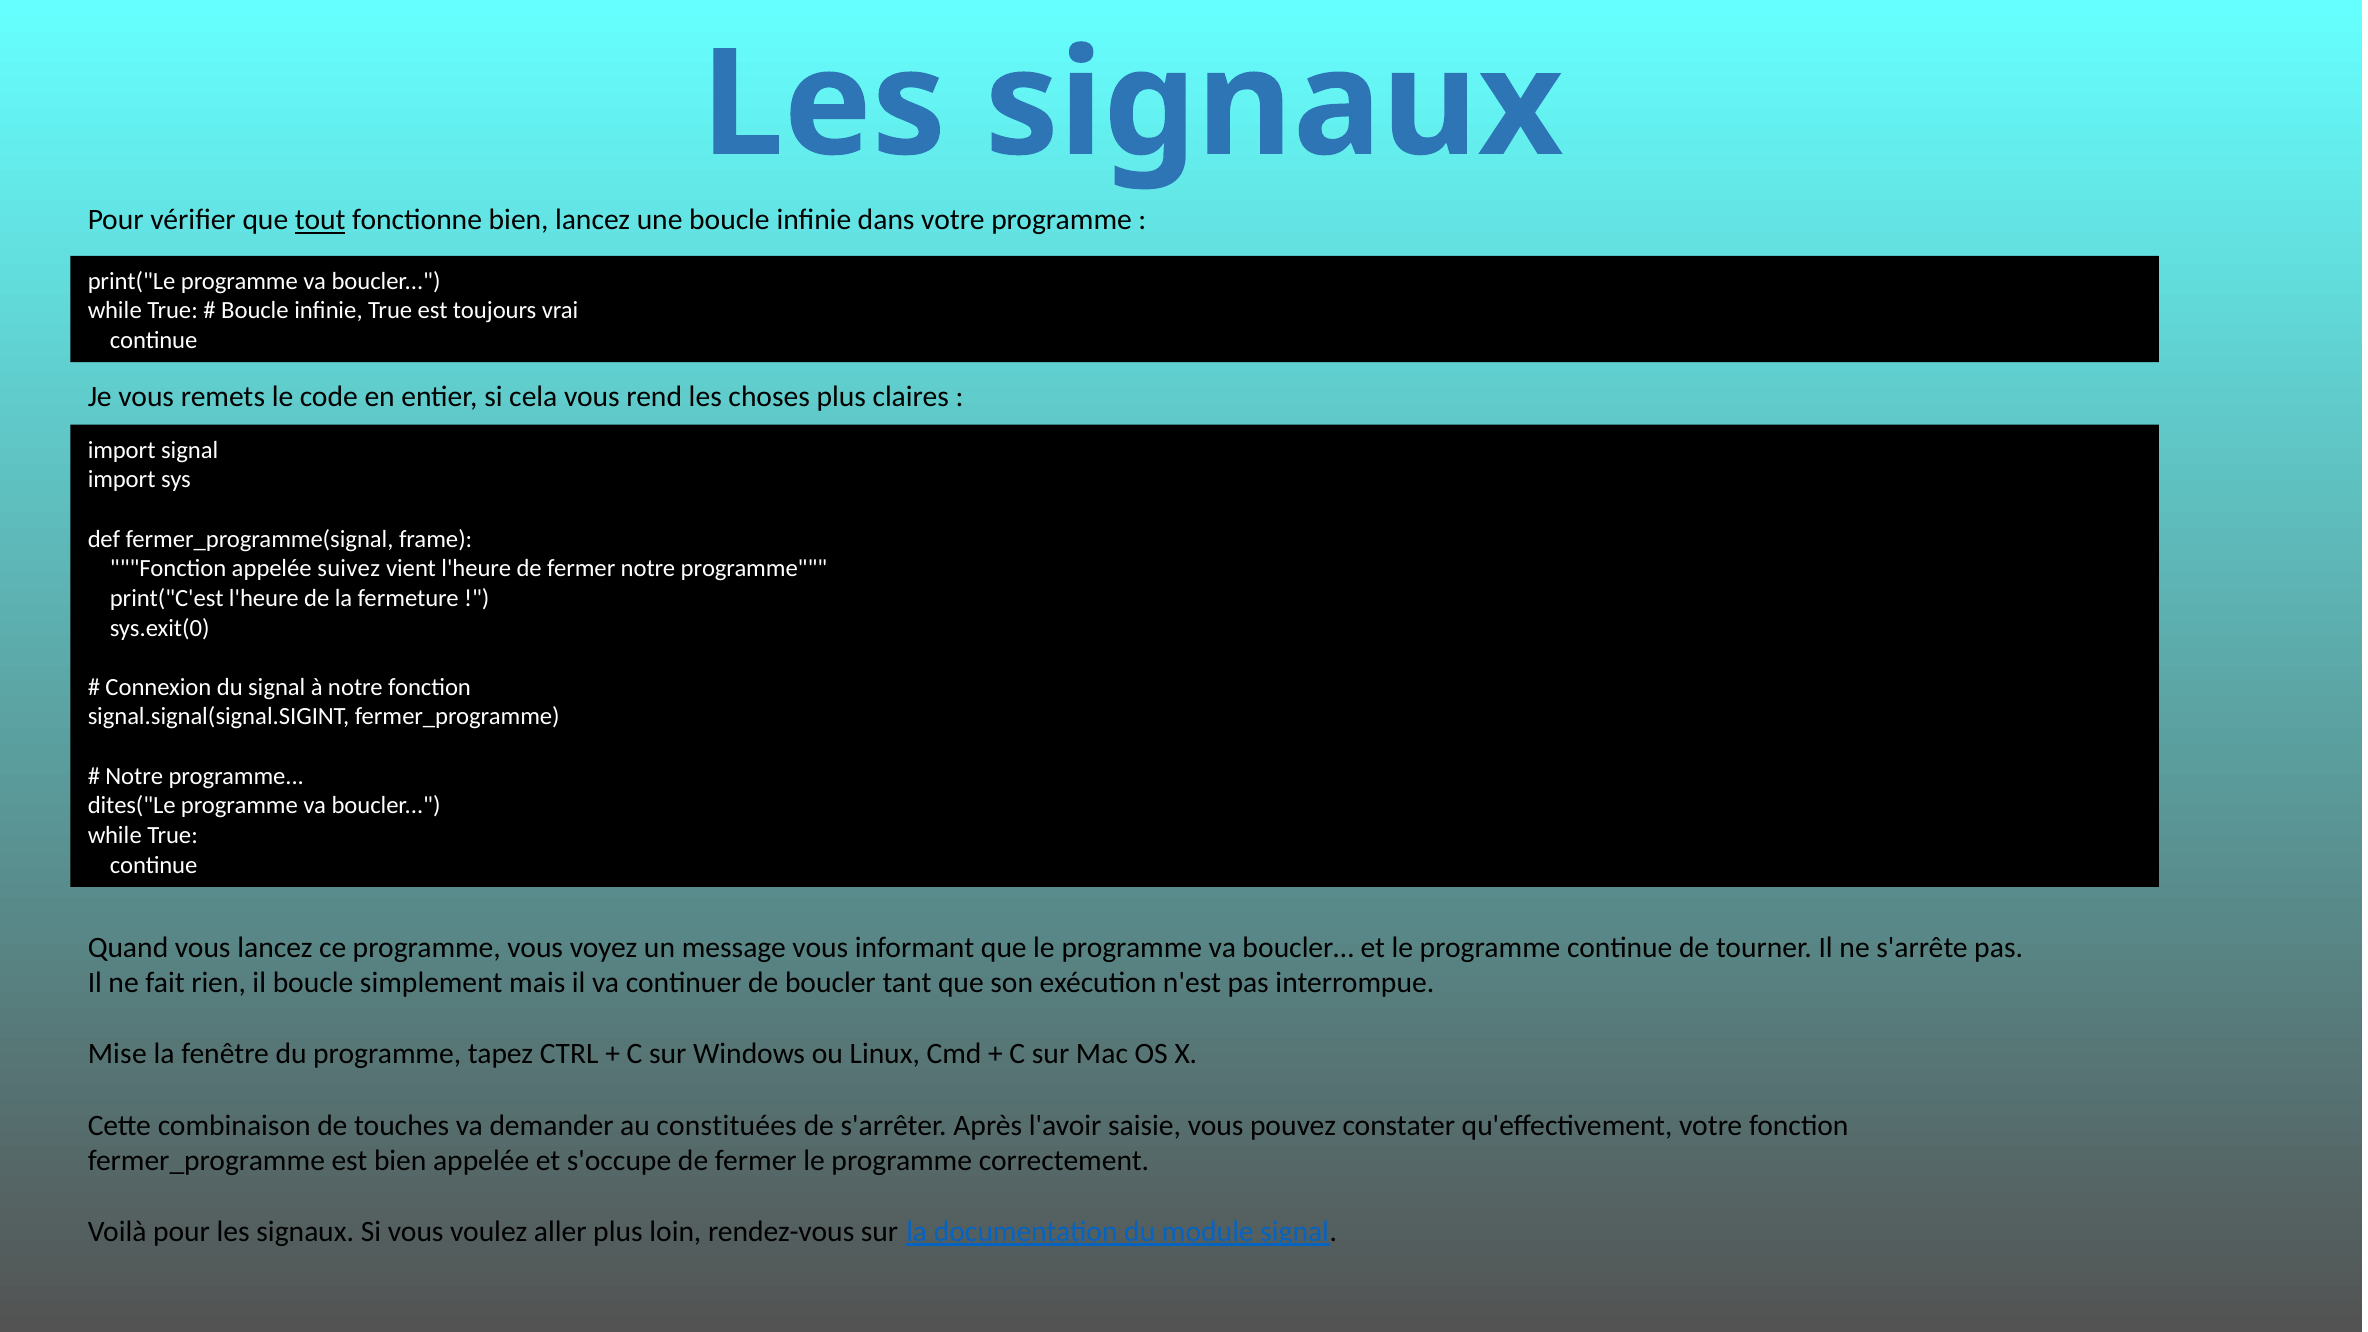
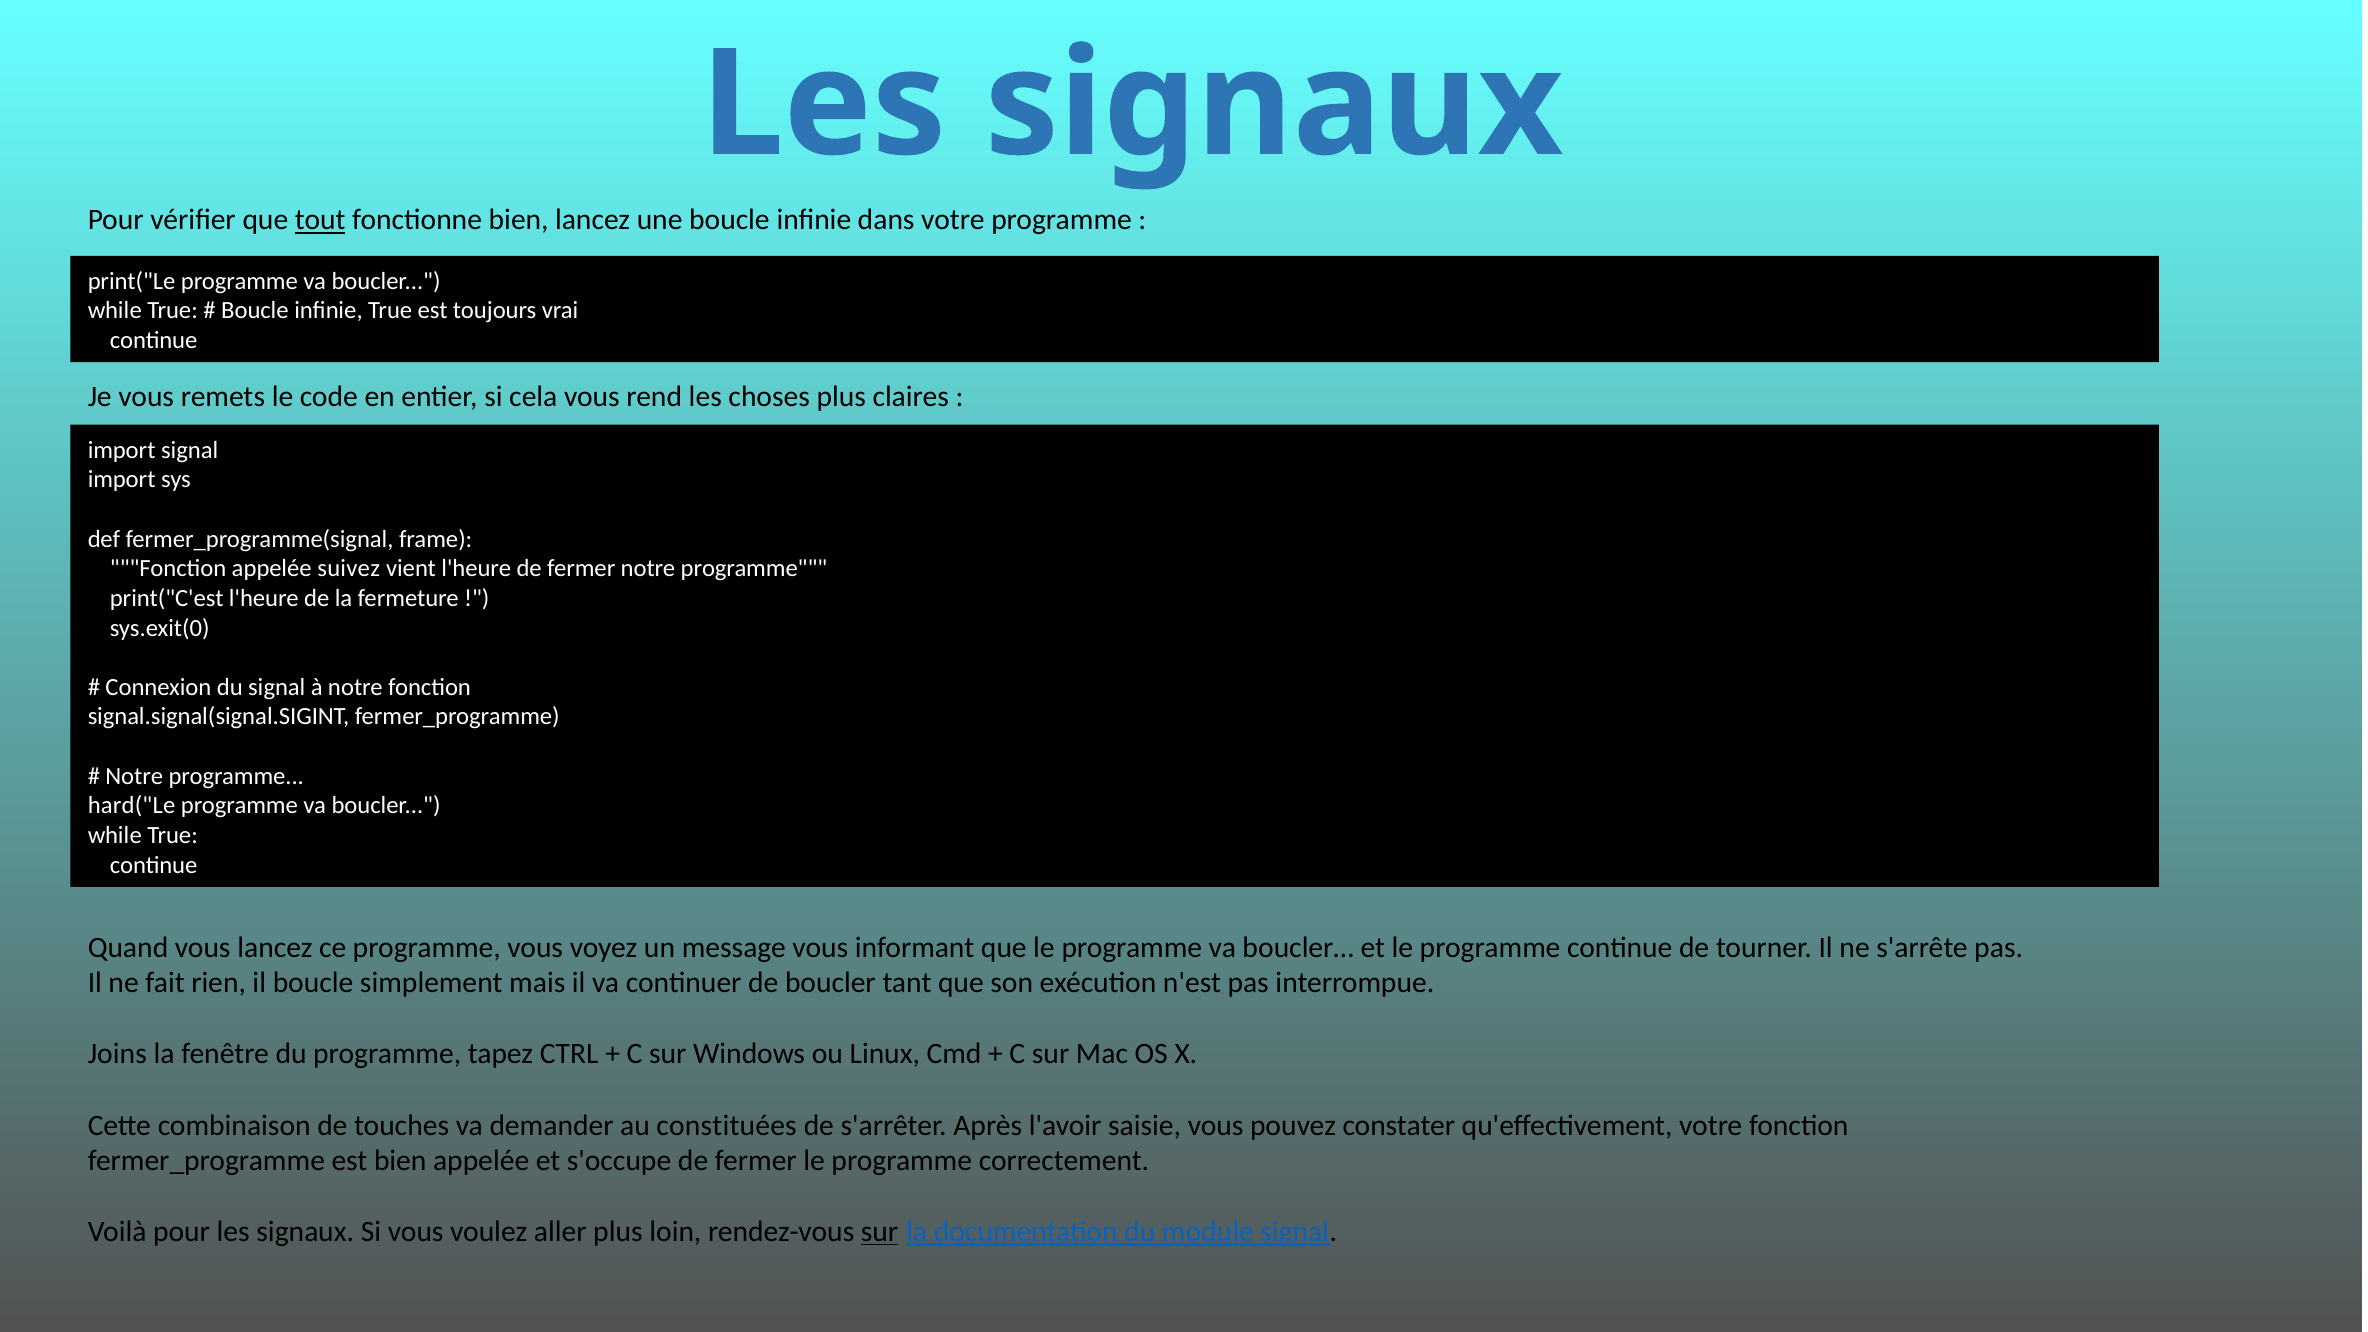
dites("Le: dites("Le -> hard("Le
Mise: Mise -> Joins
sur at (880, 1232) underline: none -> present
